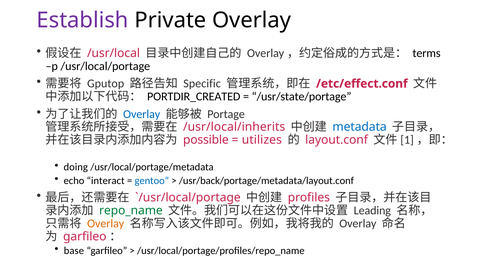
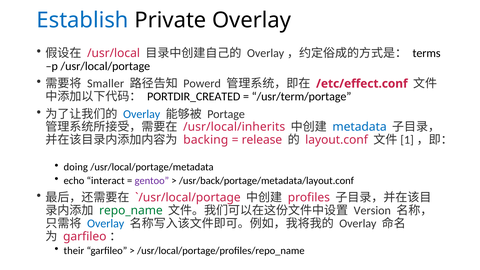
Establish colour: purple -> blue
Gputop: Gputop -> Smaller
Specific: Specific -> Powerd
/usr/state/portage: /usr/state/portage -> /usr/term/portage
possible: possible -> backing
utilizes: utilizes -> release
gentoo colour: blue -> purple
Leading: Leading -> Version
Overlay at (106, 223) colour: orange -> blue
base: base -> their
